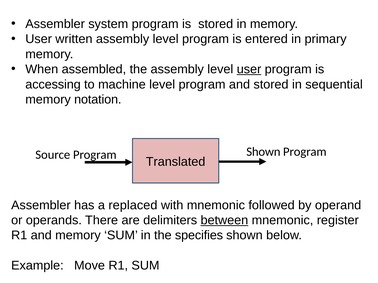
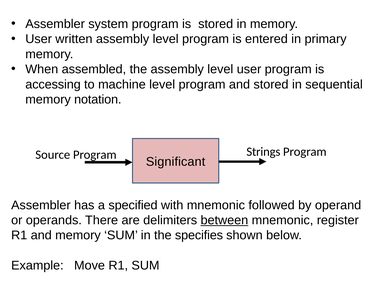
user at (249, 69) underline: present -> none
Program Shown: Shown -> Strings
Translated: Translated -> Significant
replaced: replaced -> specified
